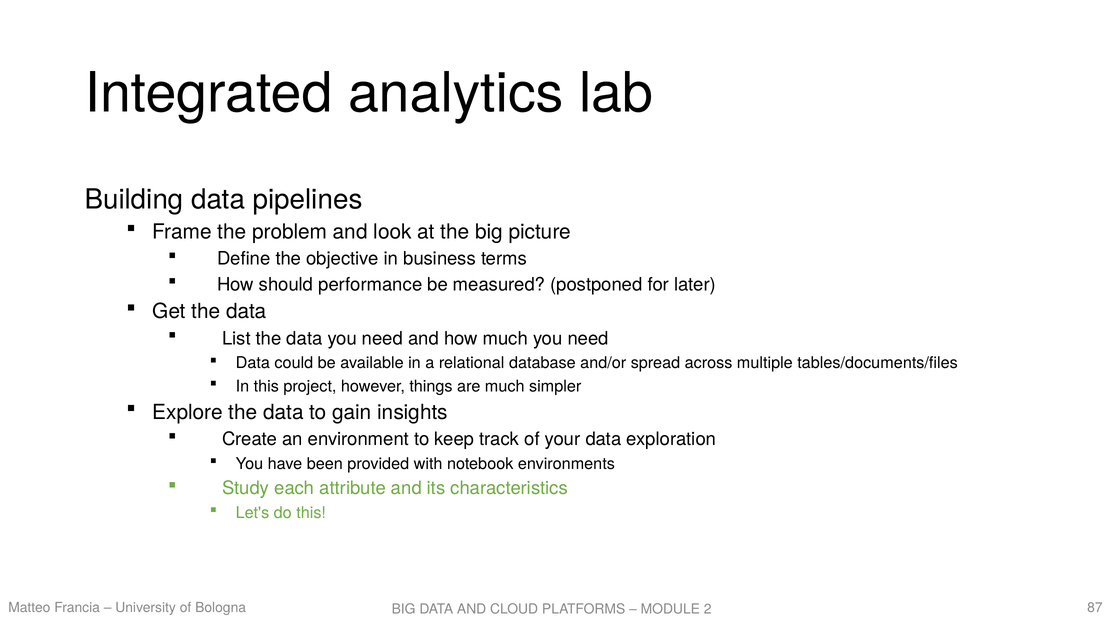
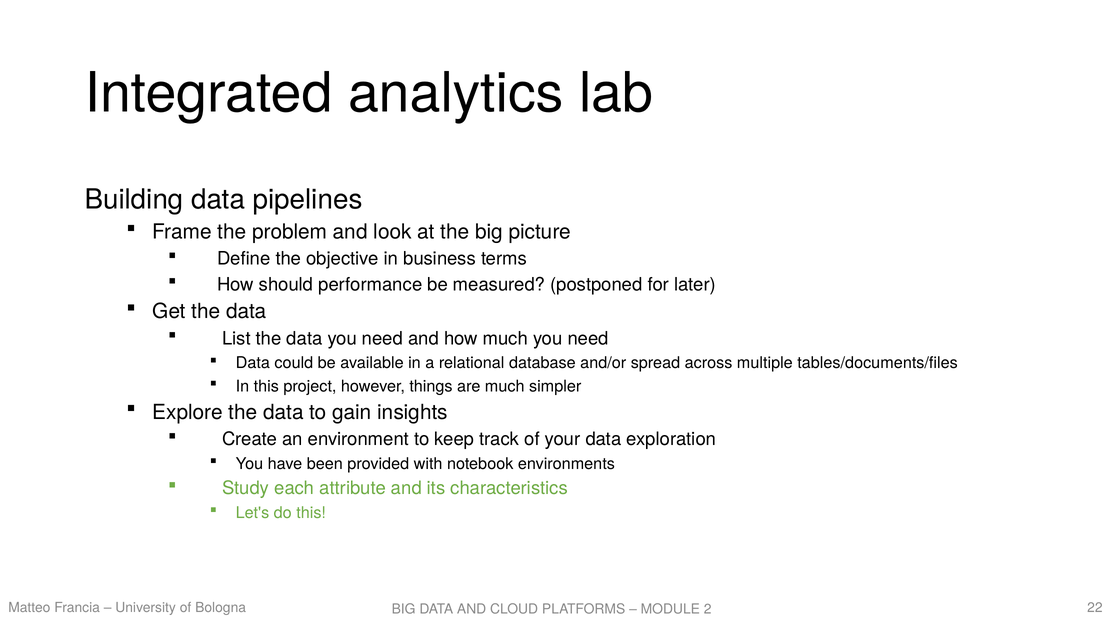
87: 87 -> 22
